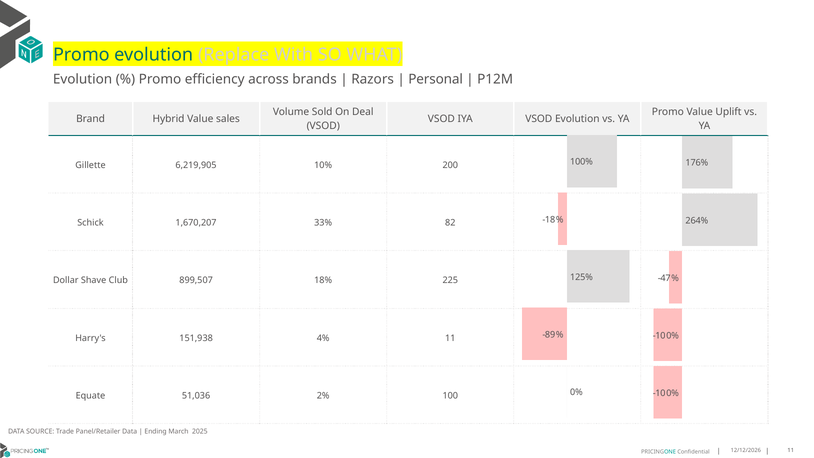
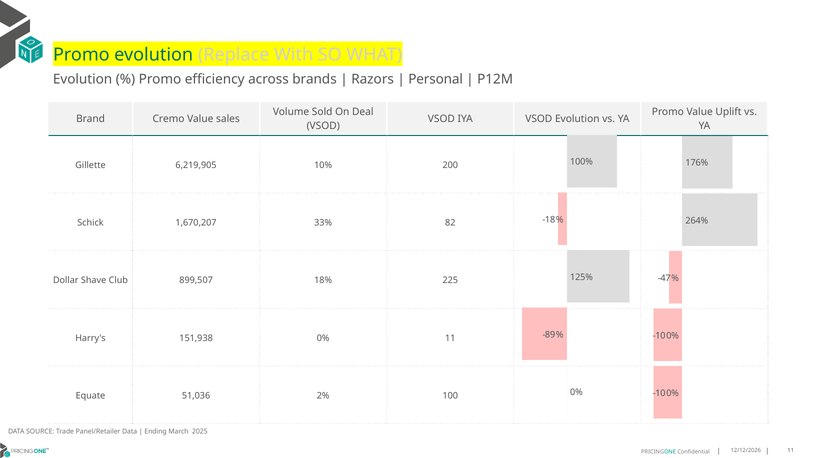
Hybrid: Hybrid -> Cremo
151,938 4%: 4% -> 0%
